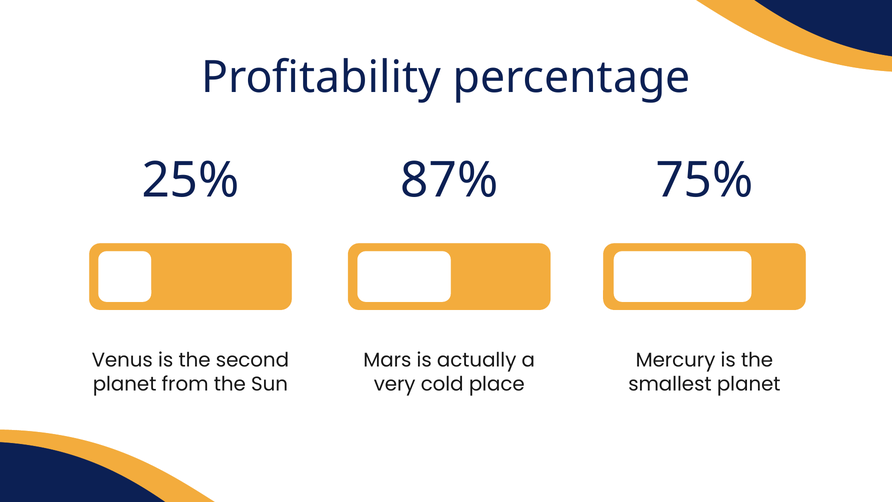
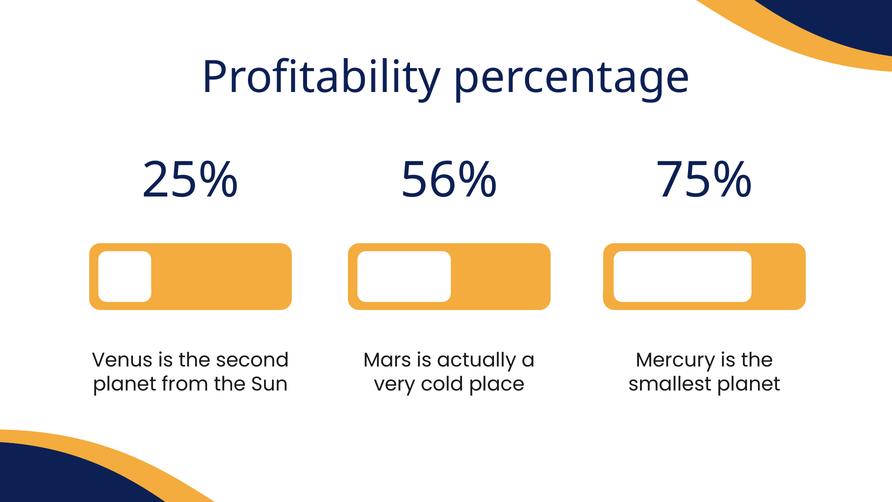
87%: 87% -> 56%
